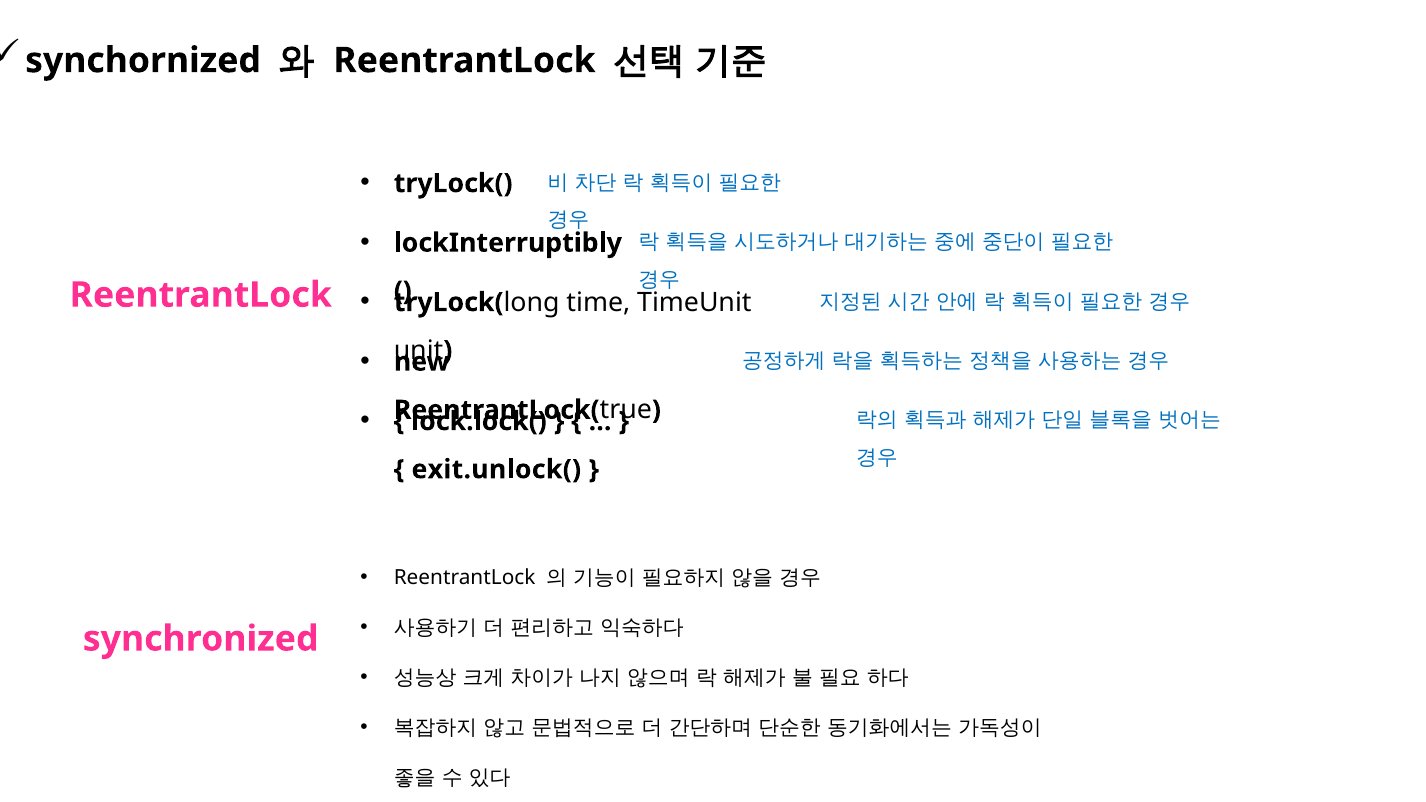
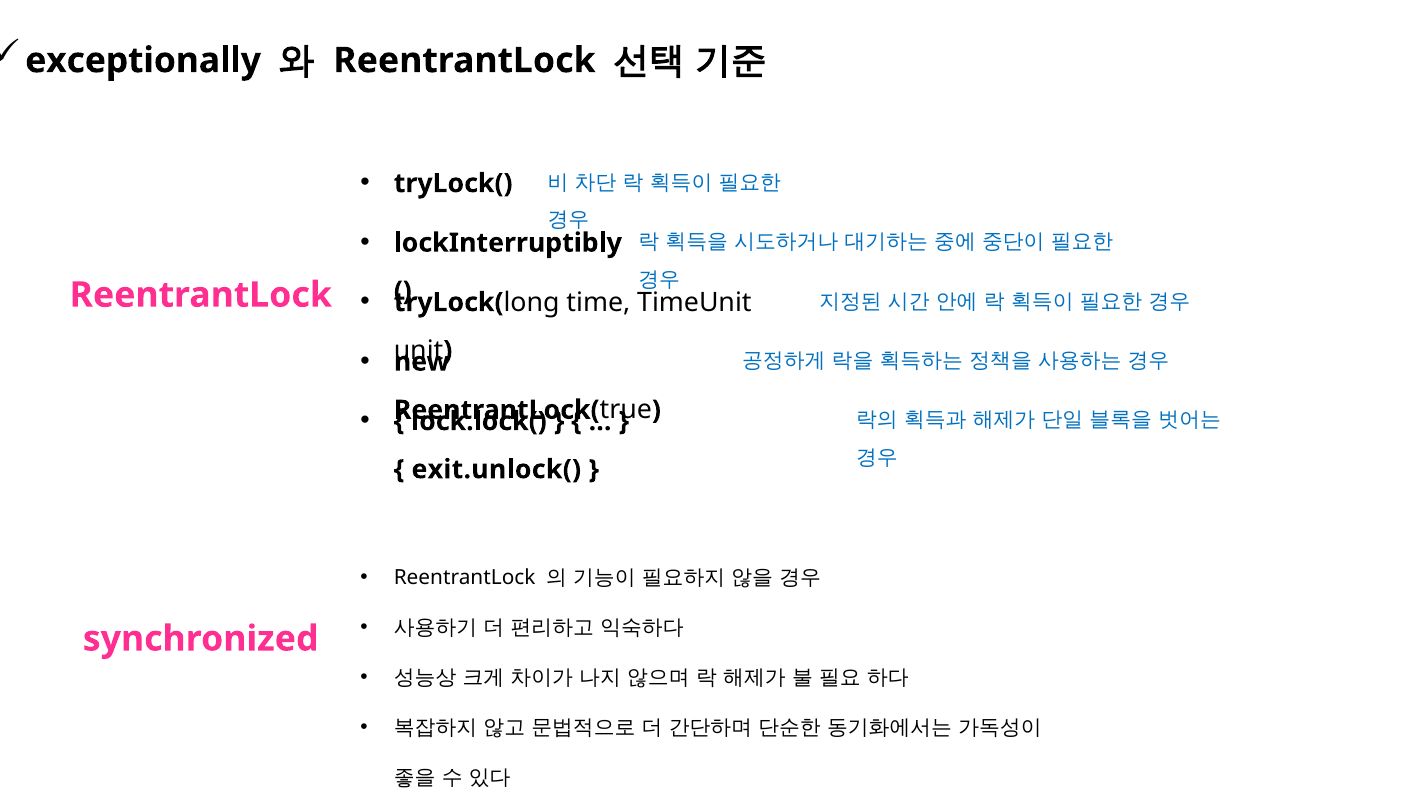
synchornized: synchornized -> exceptionally
